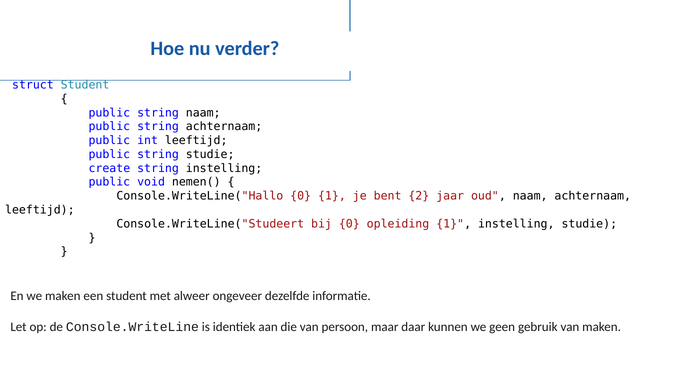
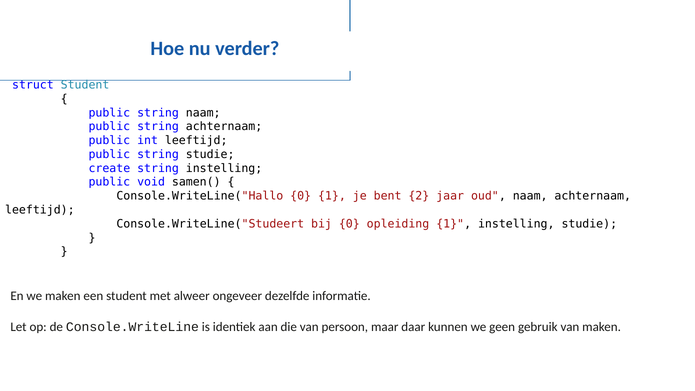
nemen(: nemen( -> samen(
